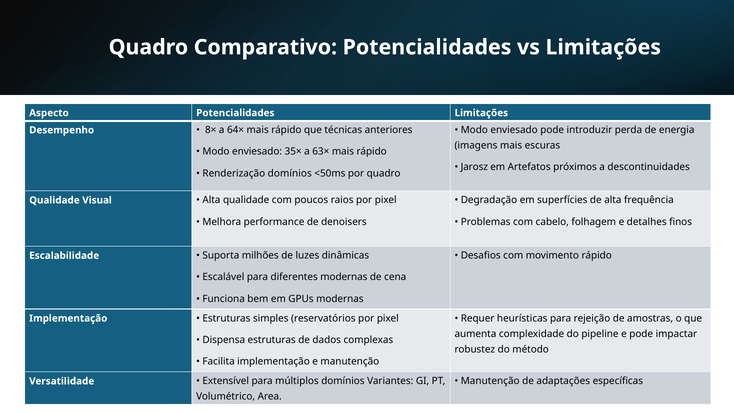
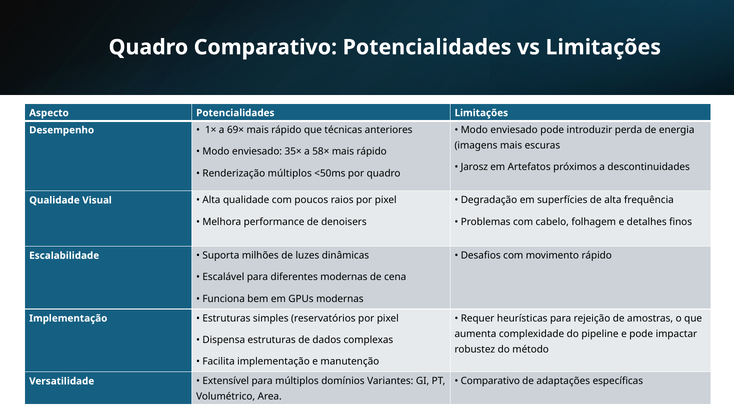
8×: 8× -> 1×
64×: 64× -> 69×
63×: 63× -> 58×
Renderização domínios: domínios -> múltiplos
Manutenção at (490, 381): Manutenção -> Comparativo
